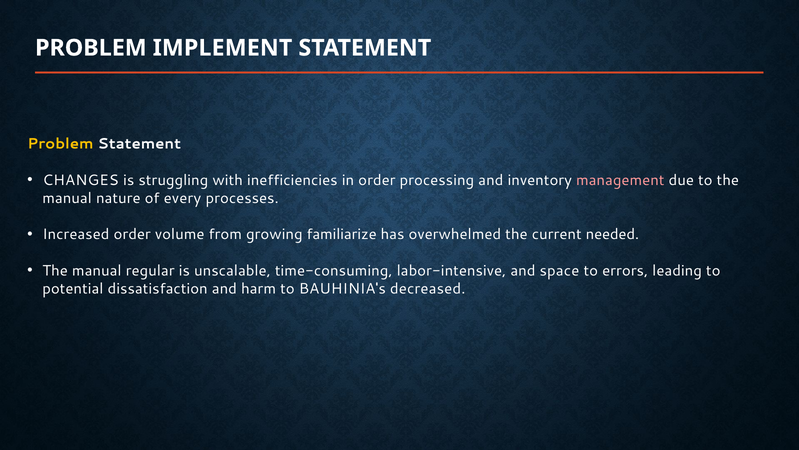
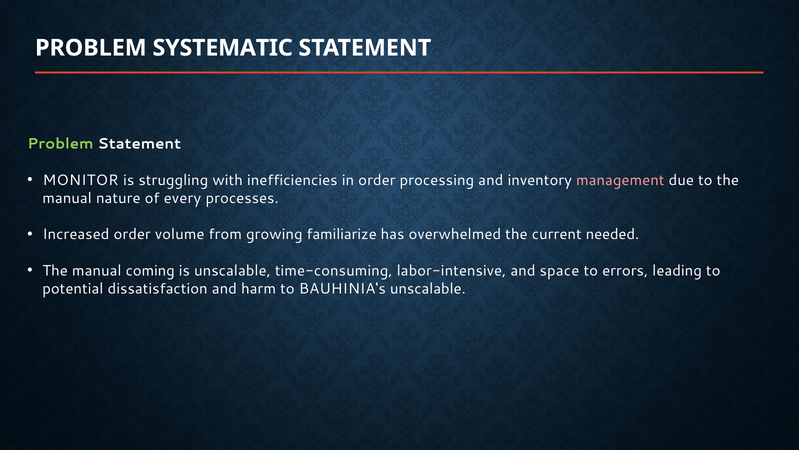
IMPLEMENT: IMPLEMENT -> SYSTEMATIC
Problem at (60, 144) colour: yellow -> light green
CHANGES: CHANGES -> MONITOR
regular: regular -> coming
BAUHINIA's decreased: decreased -> unscalable
